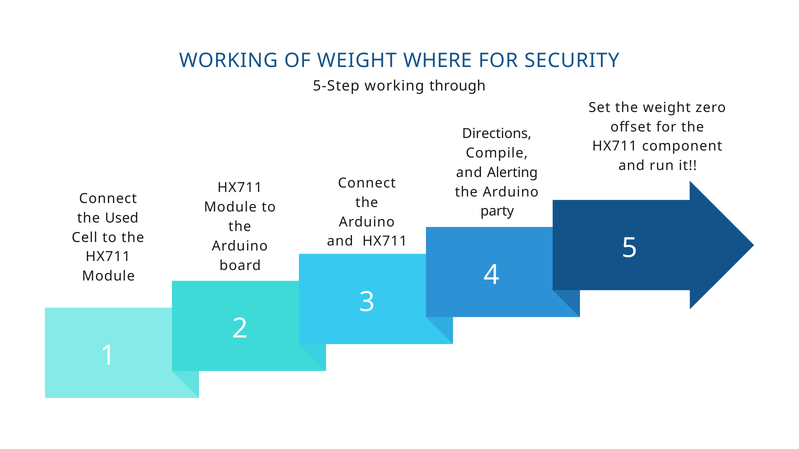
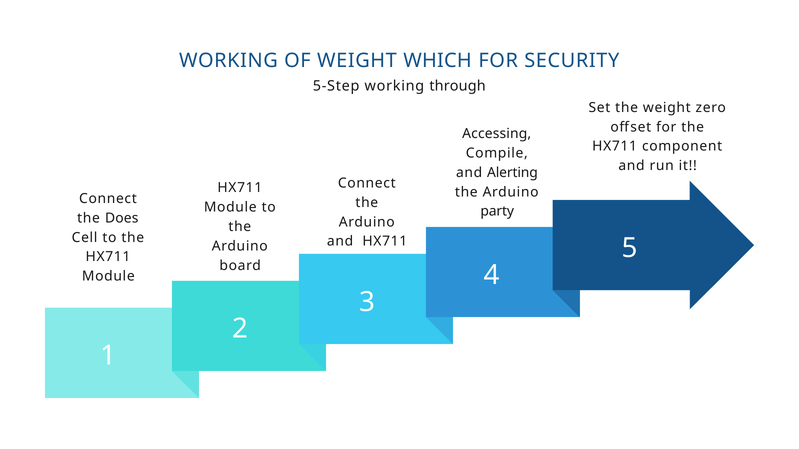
WHERE: WHERE -> WHICH
Directions: Directions -> Accessing
Used: Used -> Does
